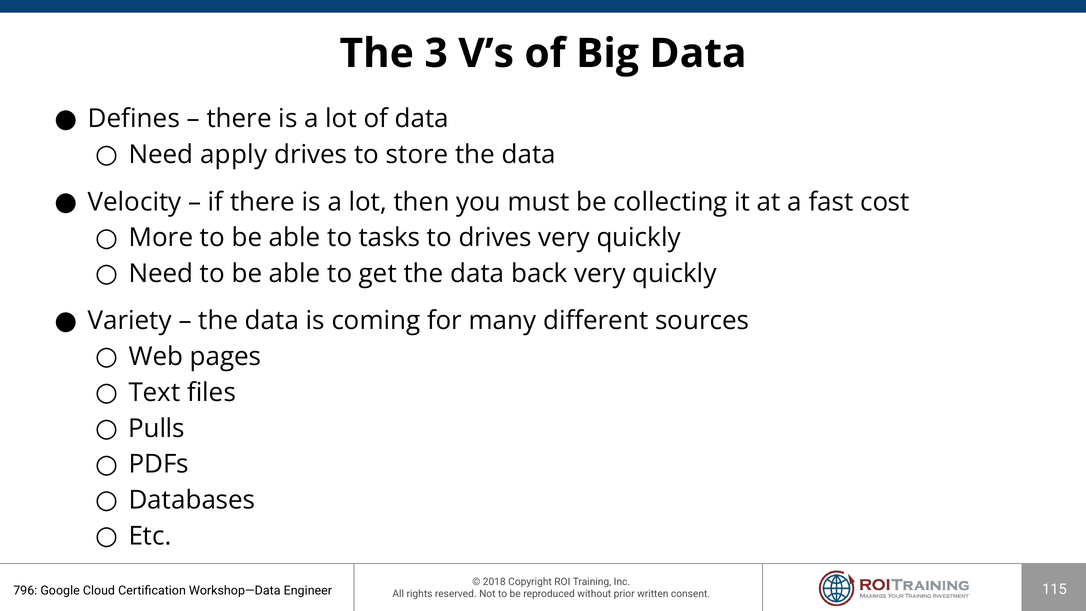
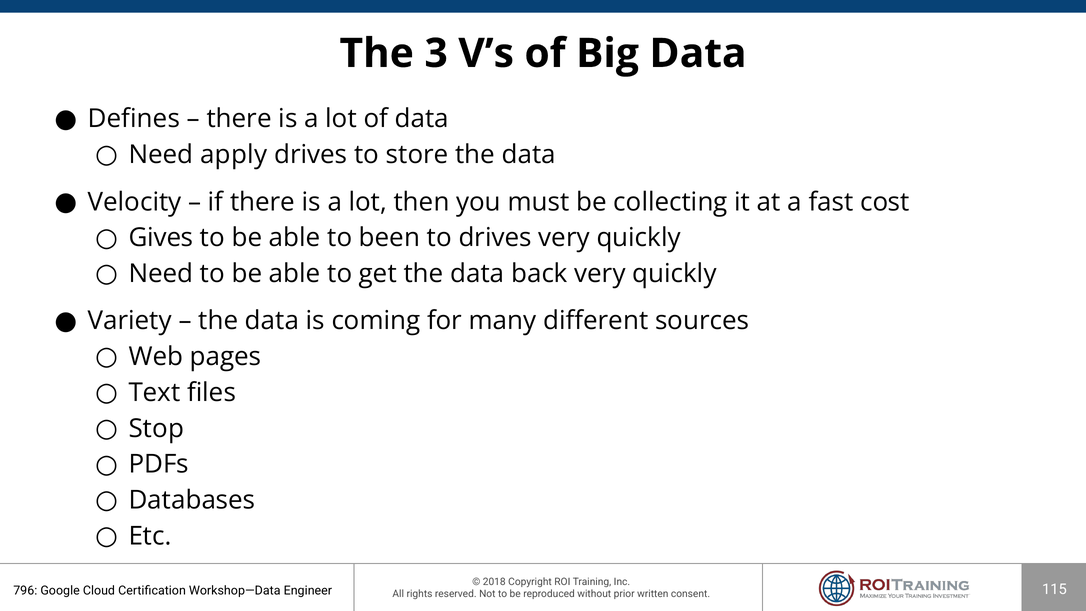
More: More -> Gives
tasks: tasks -> been
Pulls: Pulls -> Stop
